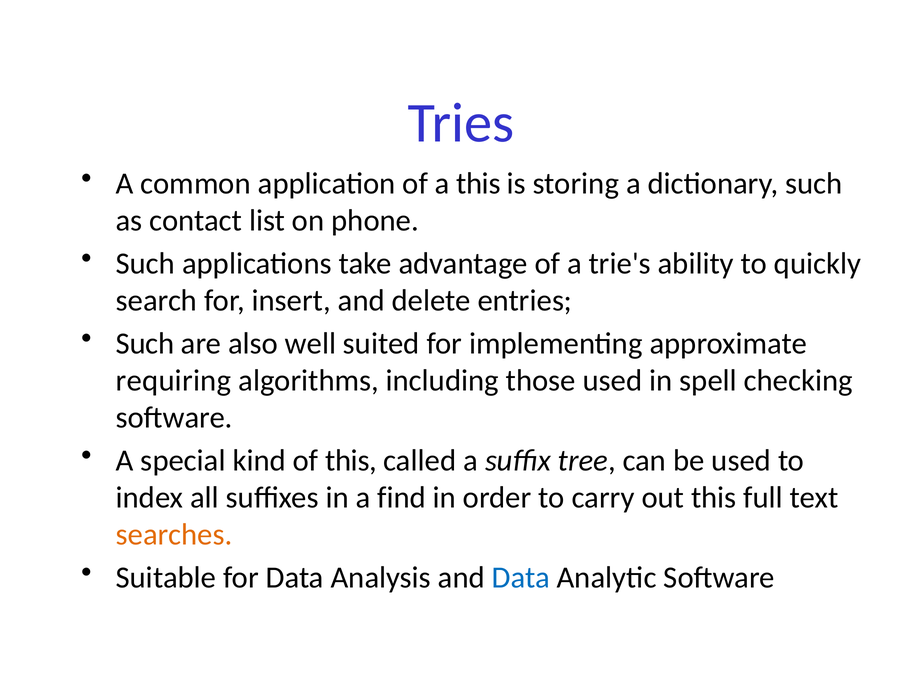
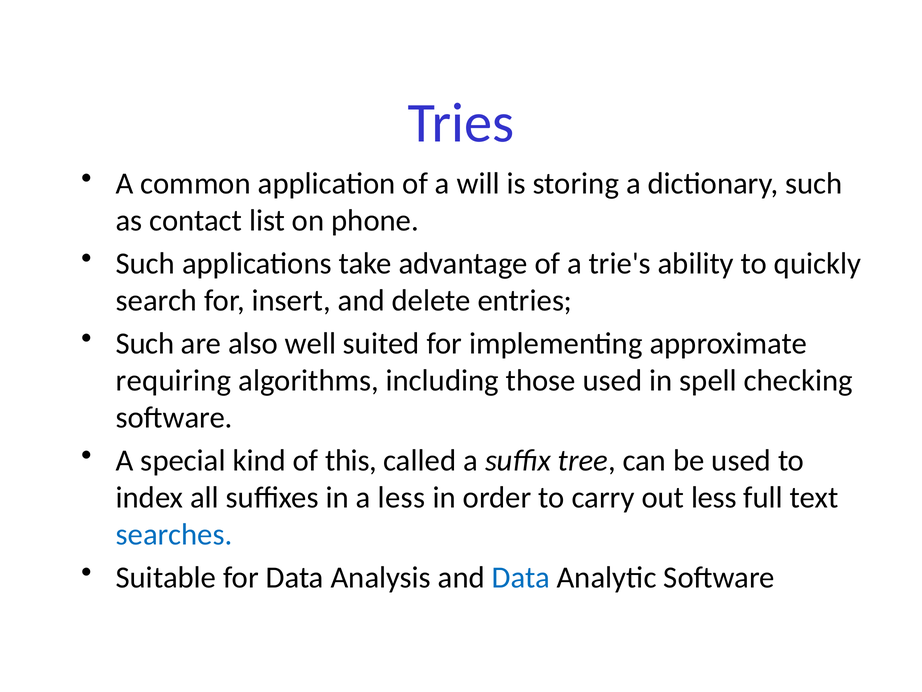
a this: this -> will
a find: find -> less
out this: this -> less
searches colour: orange -> blue
